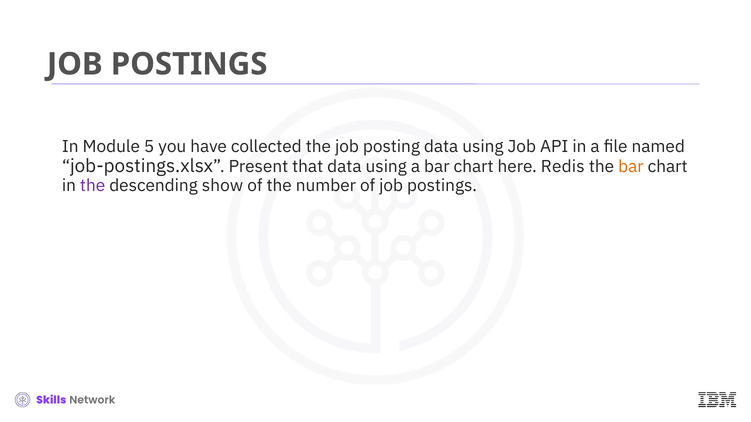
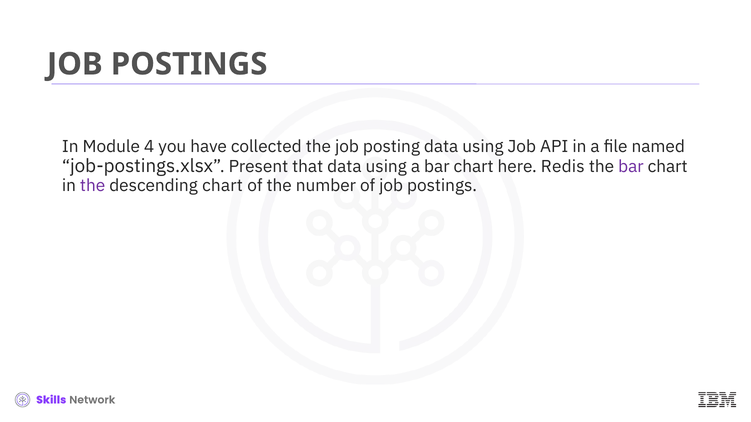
5: 5 -> 4
bar at (631, 167) colour: orange -> purple
descending show: show -> chart
